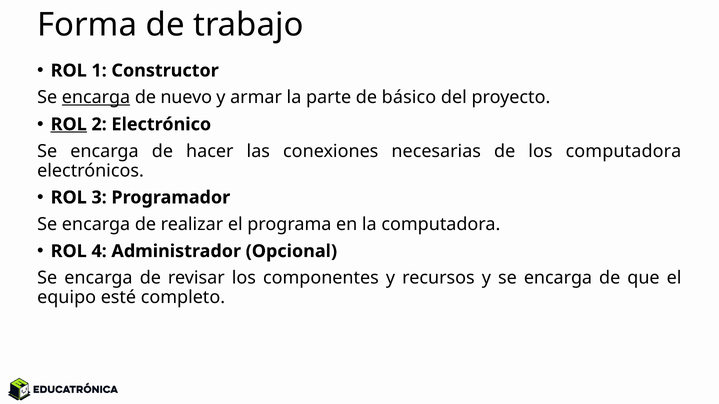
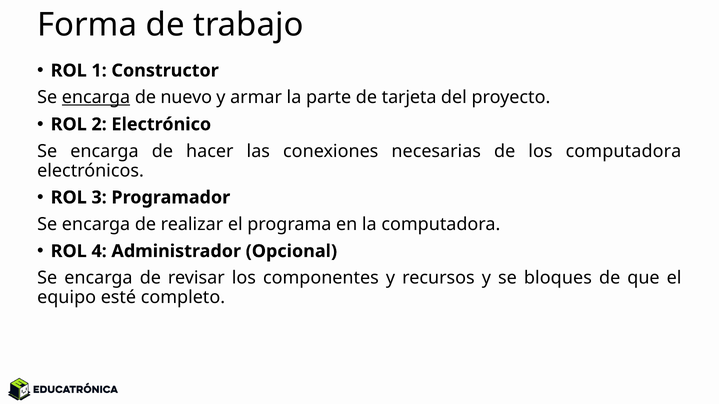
básico: básico -> tarjeta
ROL at (69, 124) underline: present -> none
y se encarga: encarga -> bloques
